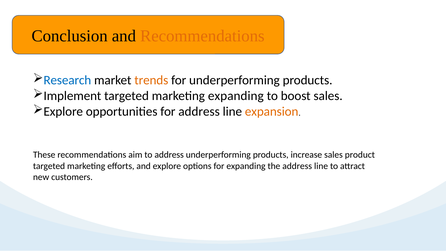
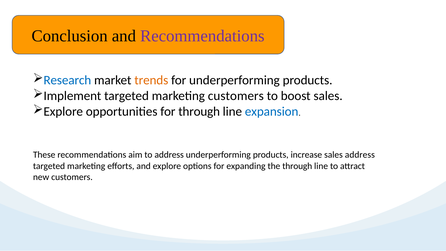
Recommendations at (202, 36) colour: orange -> purple
marketing expanding: expanding -> customers
for address: address -> through
expansion colour: orange -> blue
sales product: product -> address
the address: address -> through
